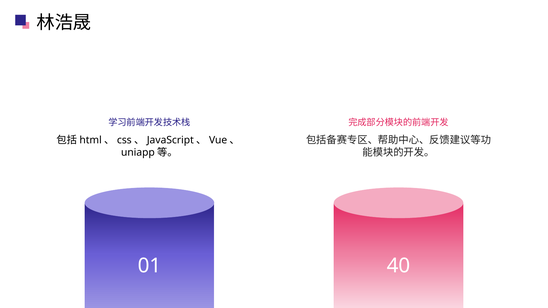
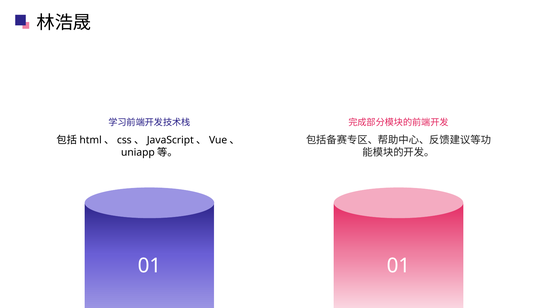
01 40: 40 -> 01
